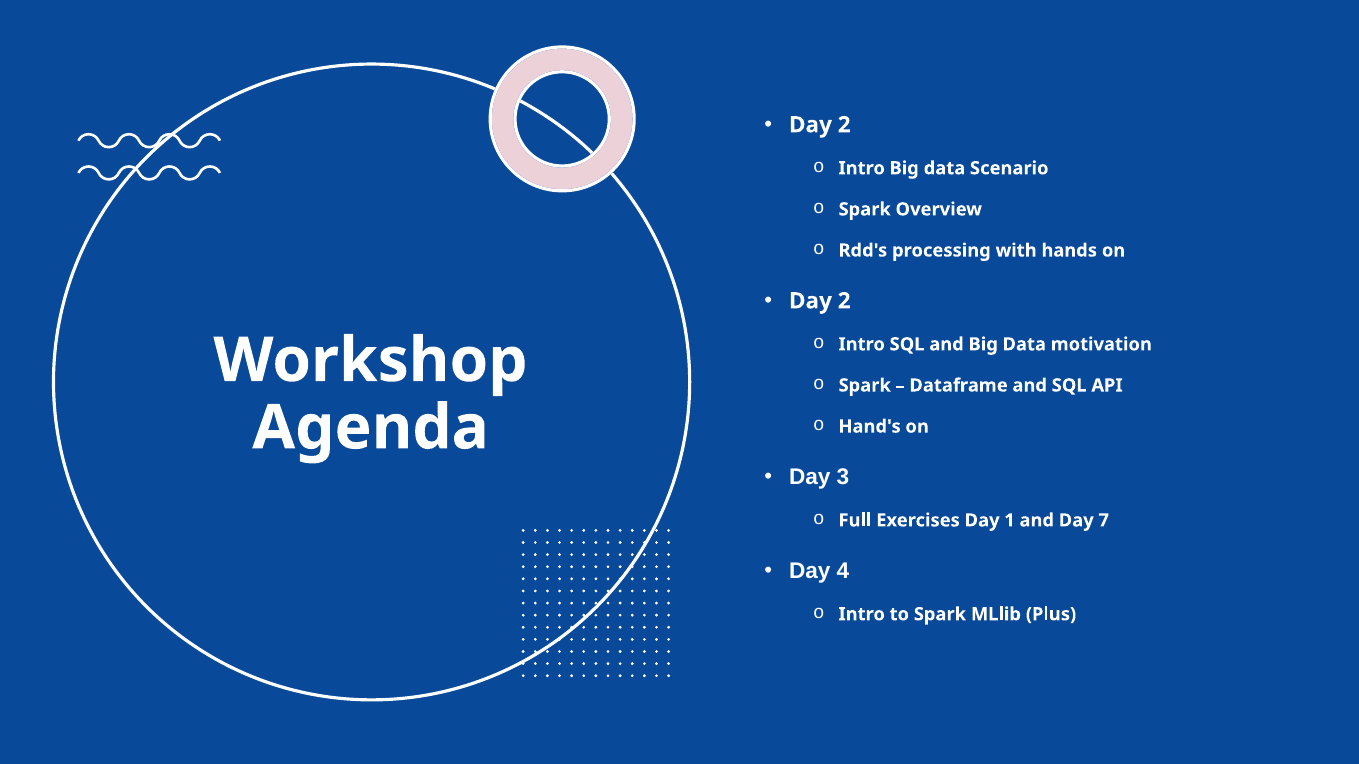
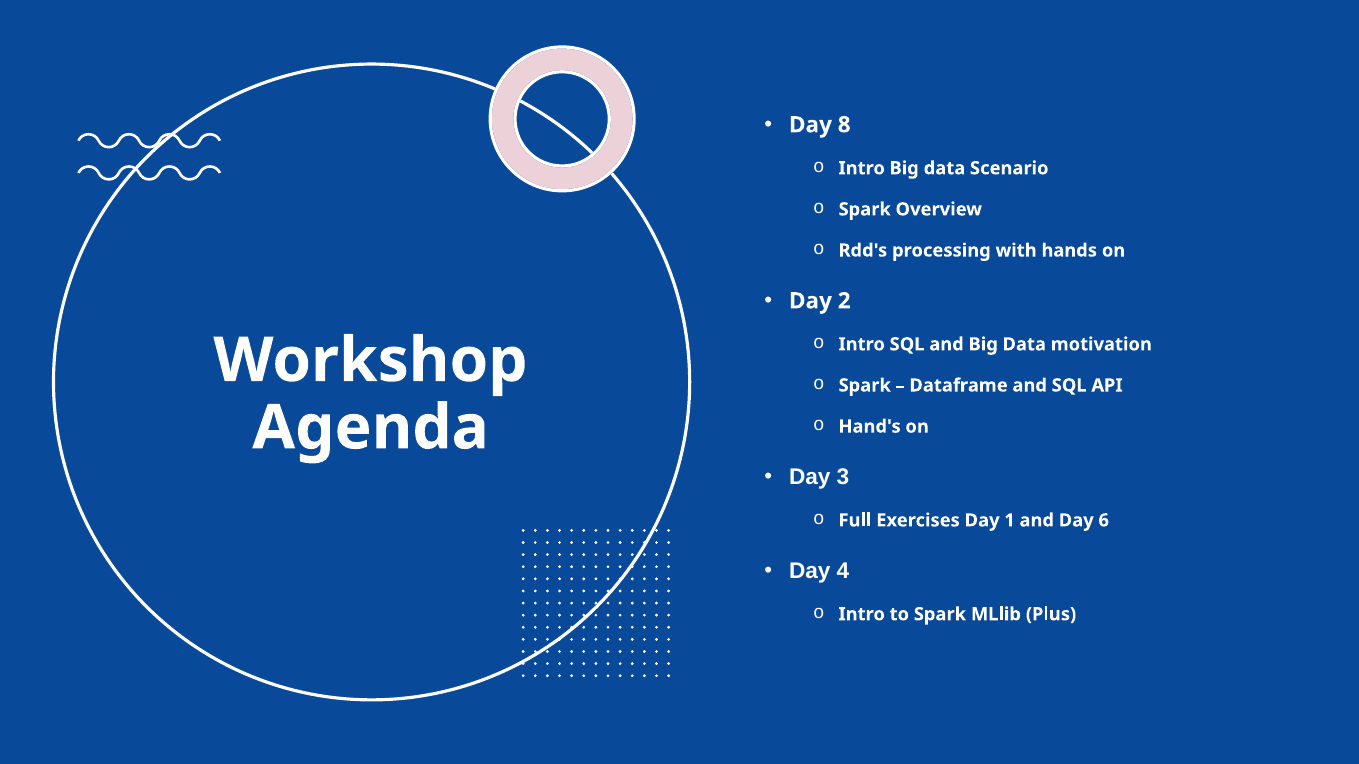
2 at (844, 125): 2 -> 8
7: 7 -> 6
